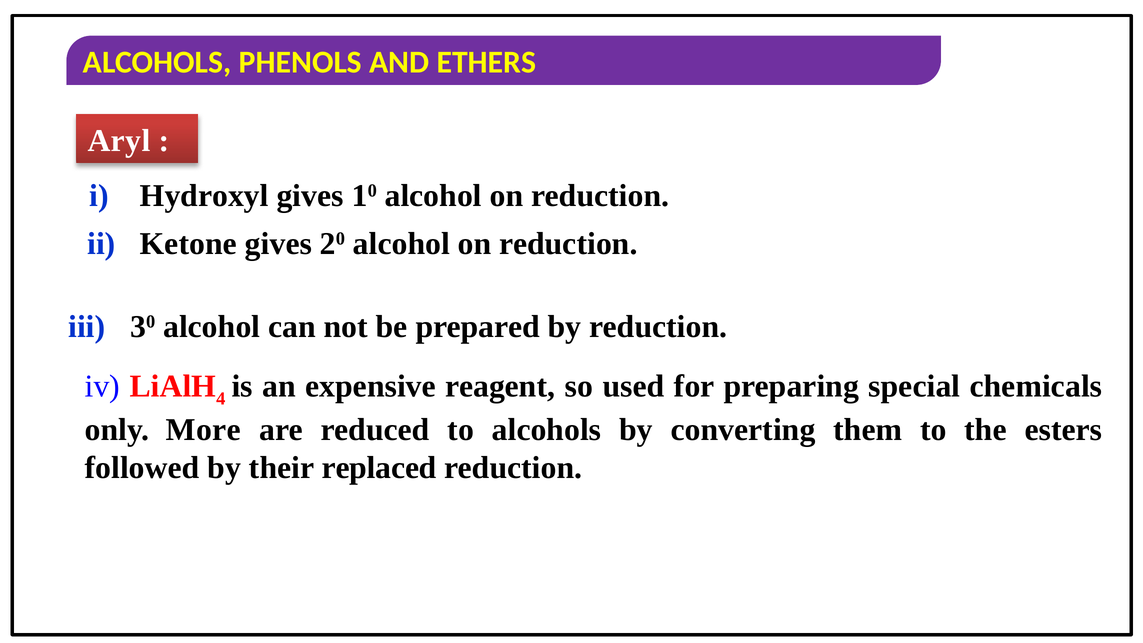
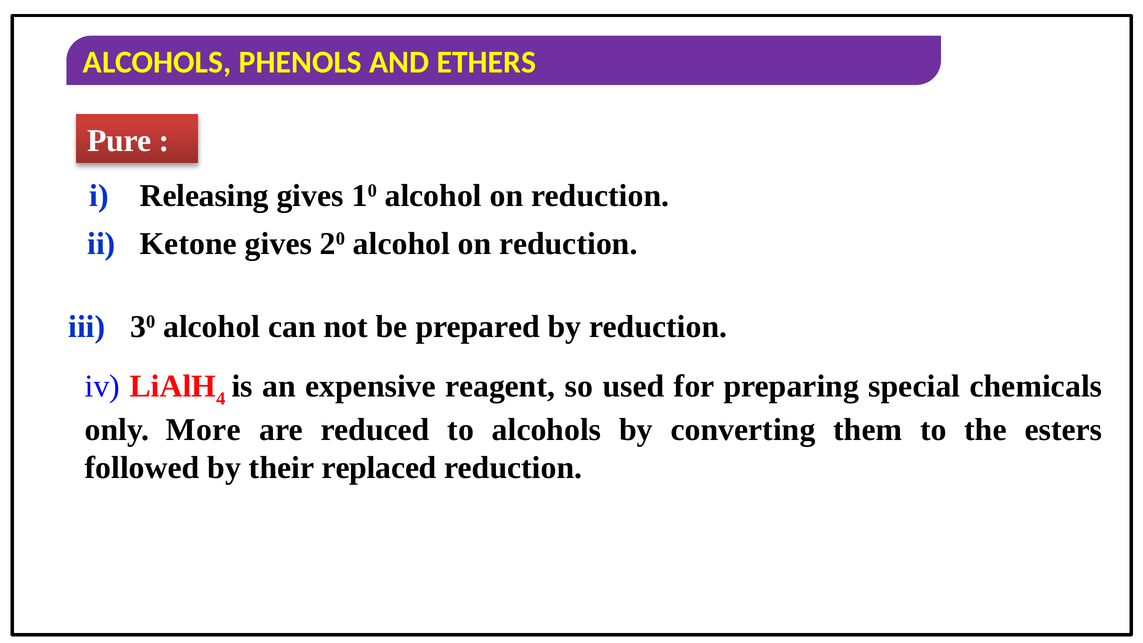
Aryl: Aryl -> Pure
Hydroxyl: Hydroxyl -> Releasing
